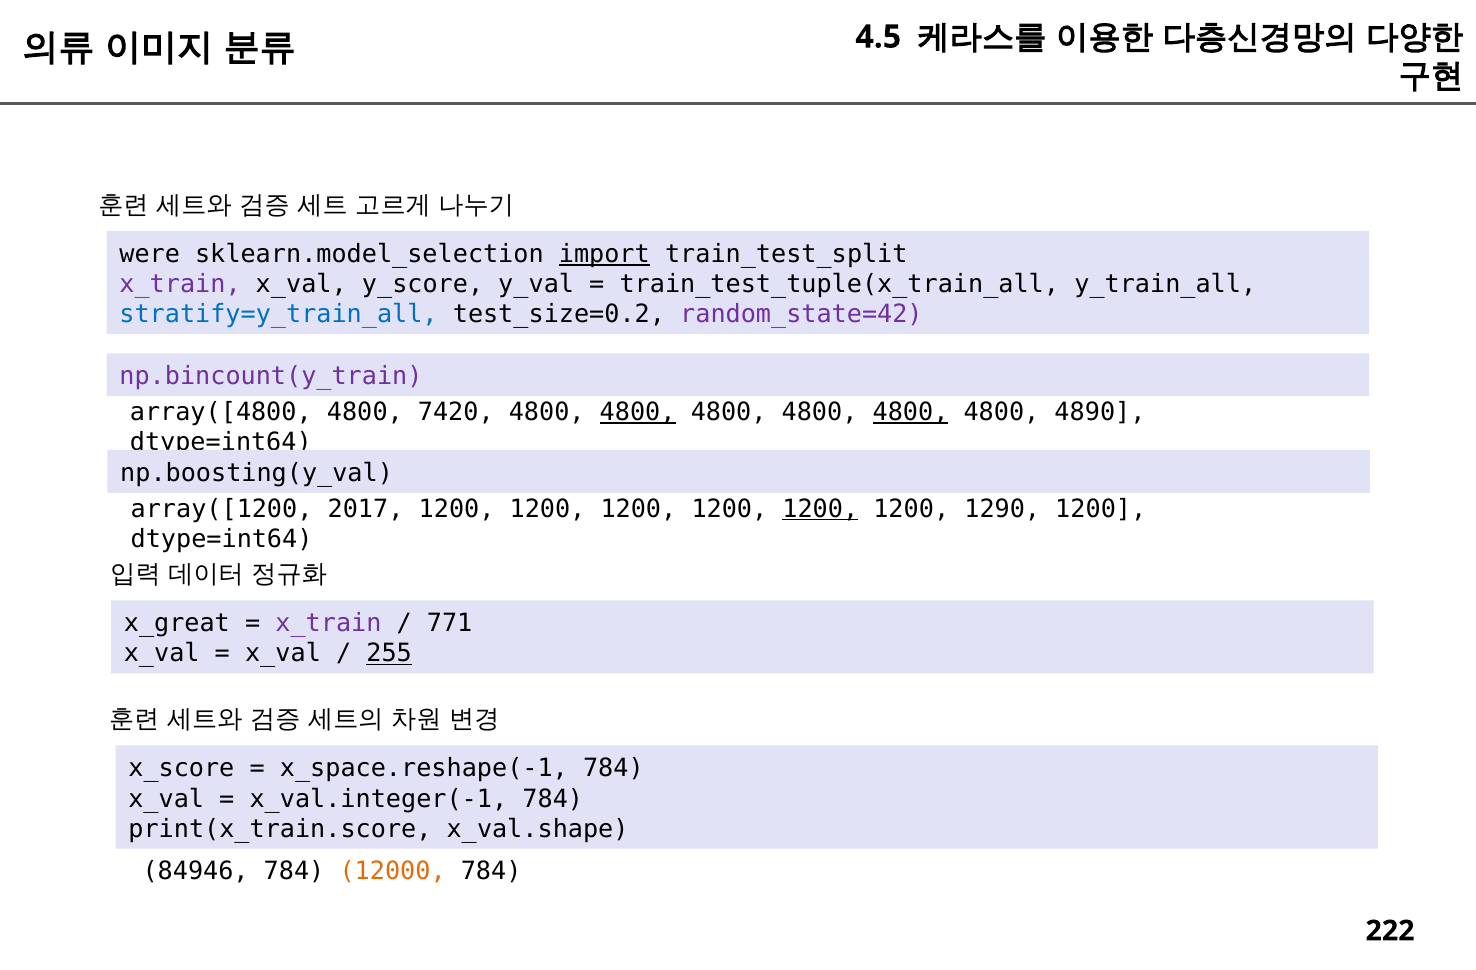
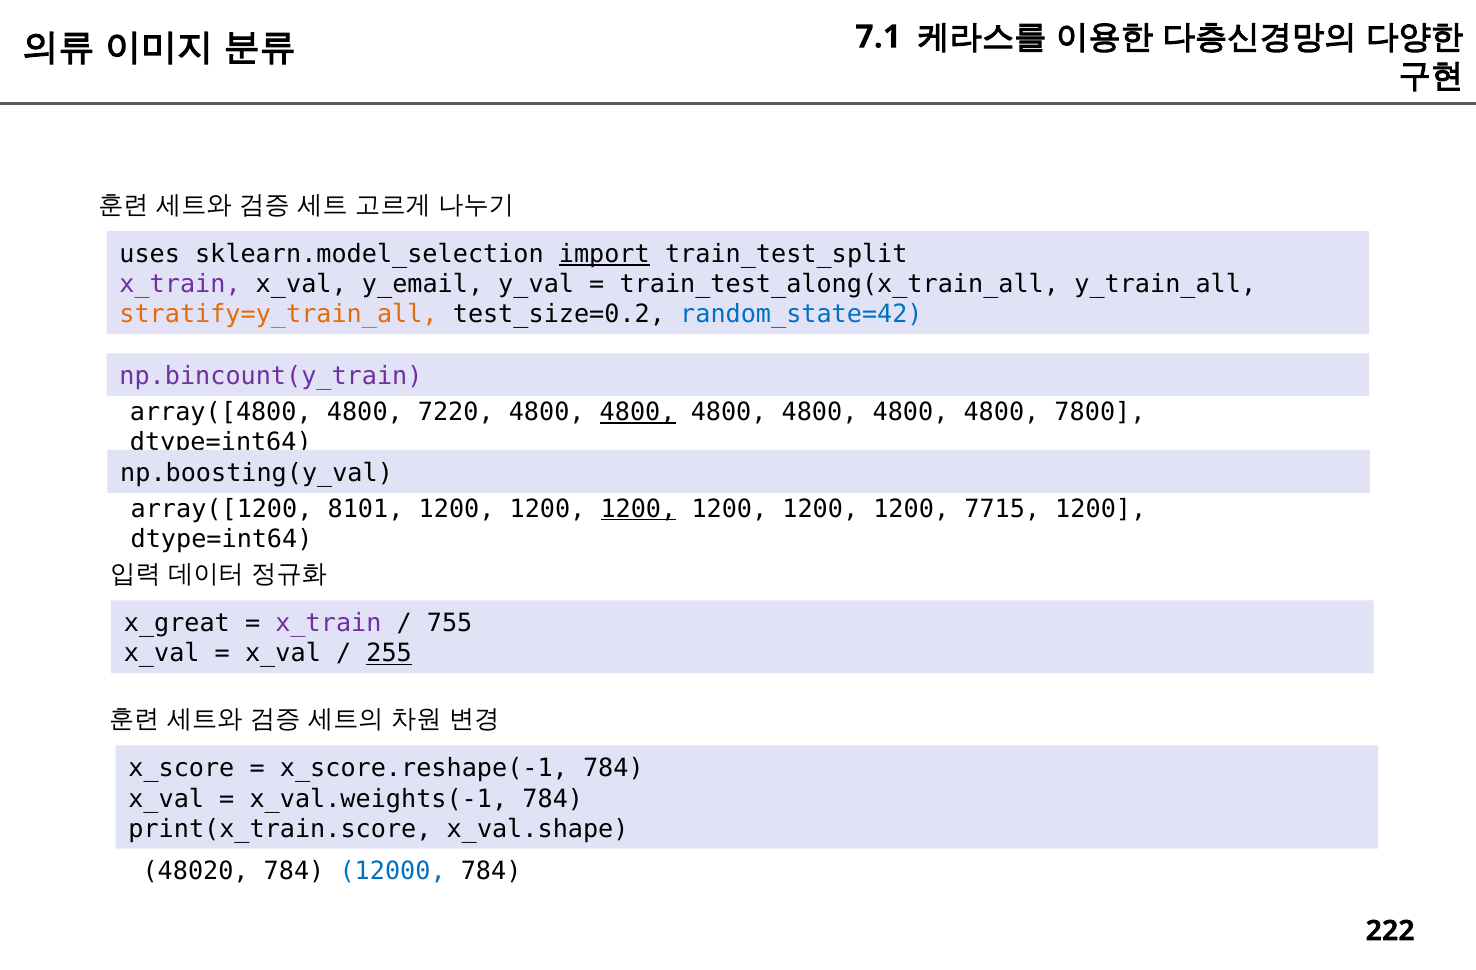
4.5: 4.5 -> 7.1
were: were -> uses
y_score: y_score -> y_email
train_test_tuple(x_train_all: train_test_tuple(x_train_all -> train_test_along(x_train_all
stratify=y_train_all colour: blue -> orange
random_state=42 colour: purple -> blue
7420: 7420 -> 7220
4800 at (911, 412) underline: present -> none
4890: 4890 -> 7800
2017: 2017 -> 8101
1200 at (638, 509) underline: none -> present
1200 at (820, 509) underline: present -> none
1290: 1290 -> 7715
771: 771 -> 755
x_space.reshape(-1: x_space.reshape(-1 -> x_score.reshape(-1
x_val.integer(-1: x_val.integer(-1 -> x_val.weights(-1
84946: 84946 -> 48020
12000 colour: orange -> blue
